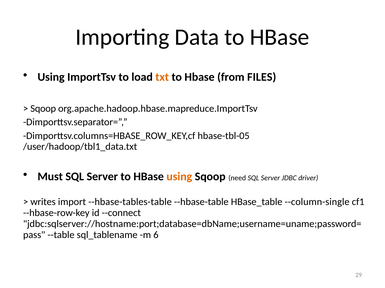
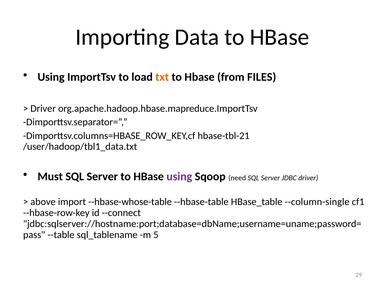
Sqoop at (43, 109): Sqoop -> Driver
hbase-tbl-05: hbase-tbl-05 -> hbase-tbl-21
using at (179, 177) colour: orange -> purple
writes: writes -> above
--hbase-tables-table: --hbase-tables-table -> --hbase-whose-table
6: 6 -> 5
